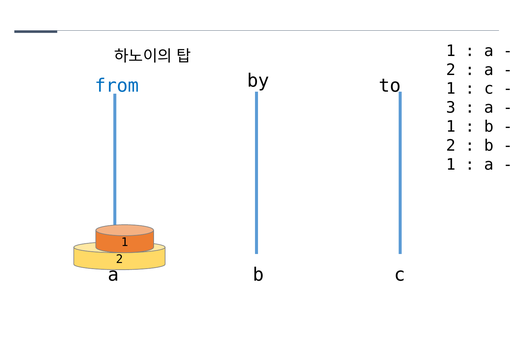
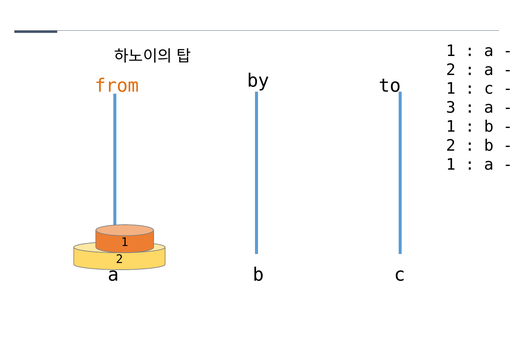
from colour: blue -> orange
